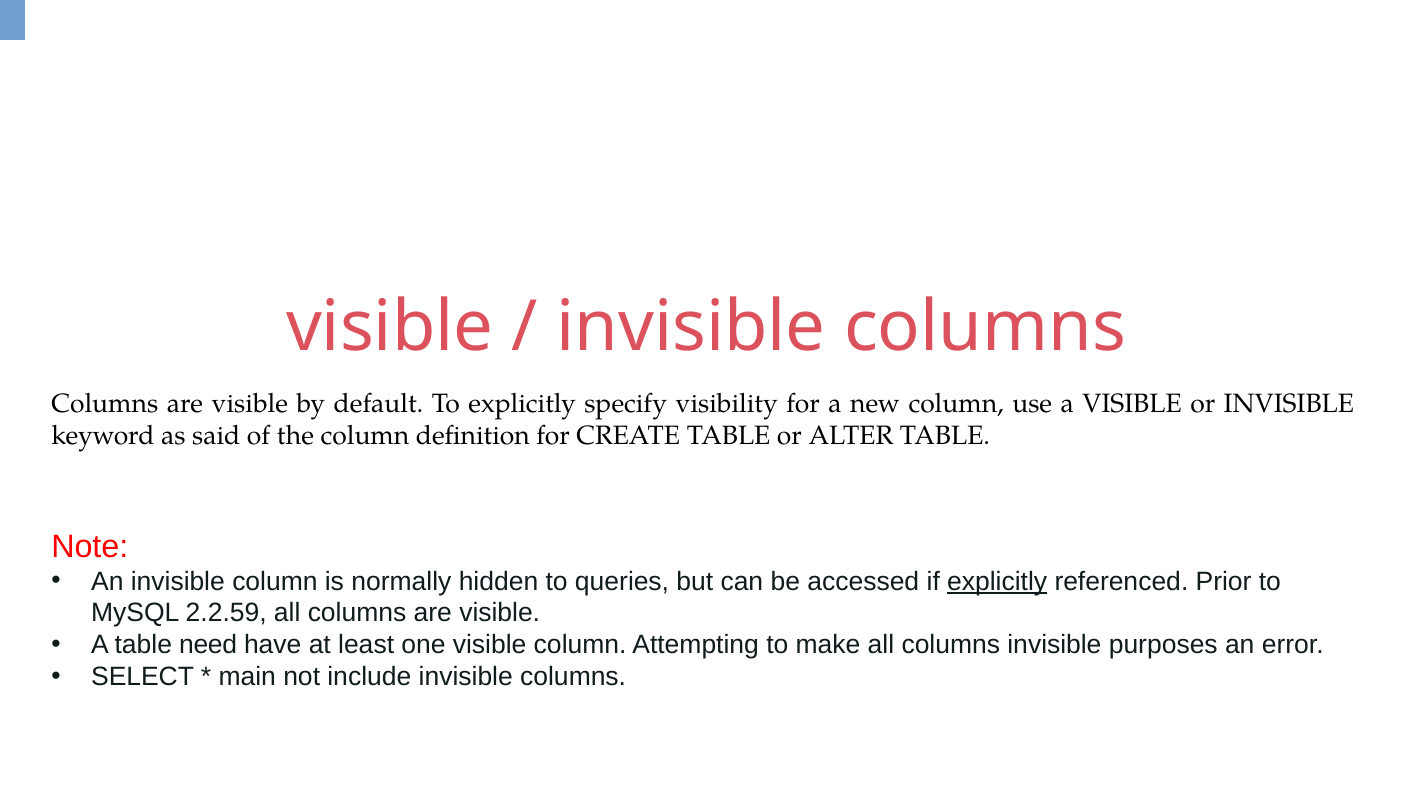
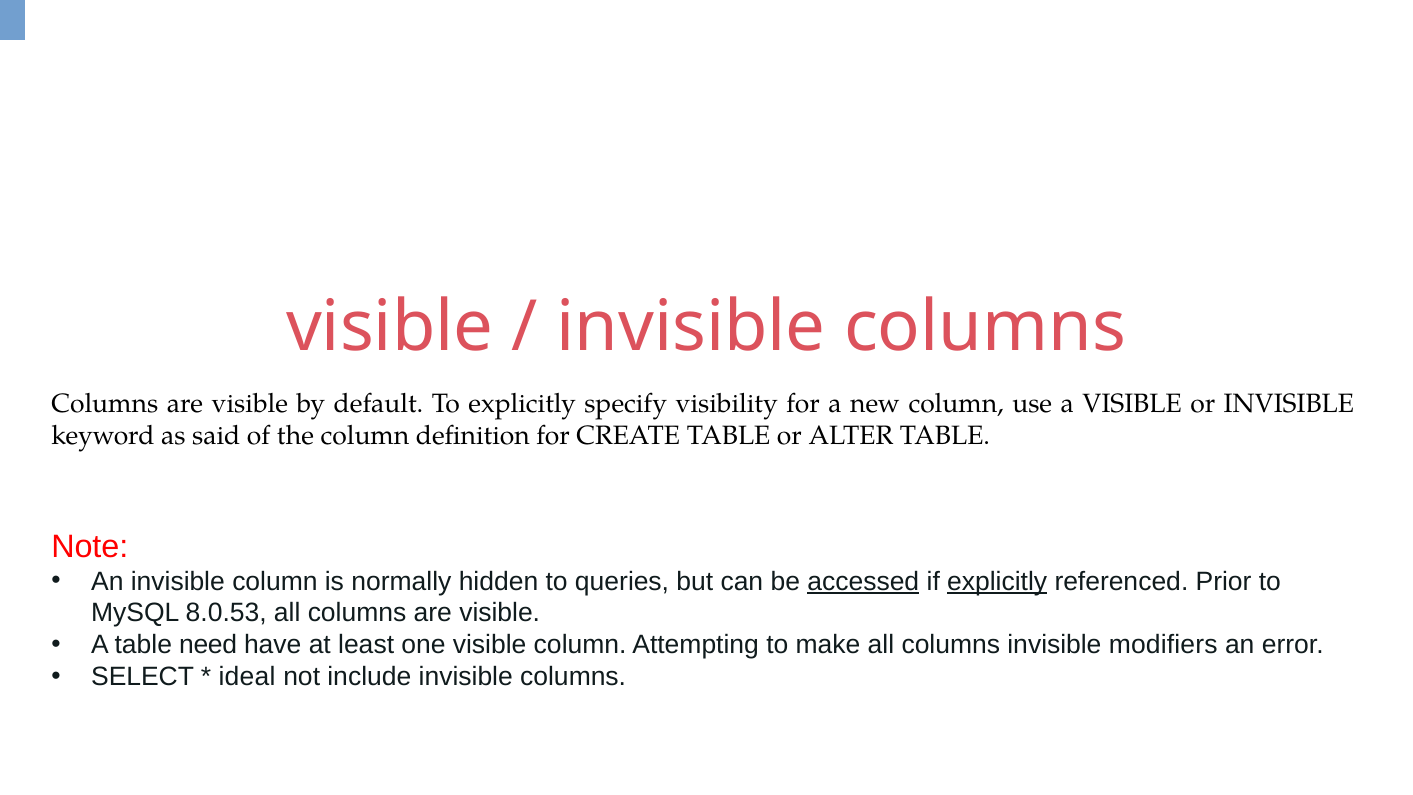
accessed underline: none -> present
2.2.59: 2.2.59 -> 8.0.53
purposes: purposes -> modifiers
main: main -> ideal
